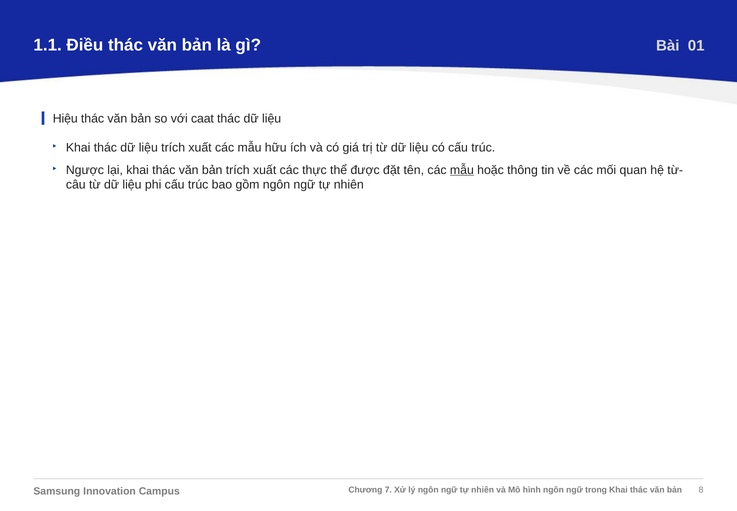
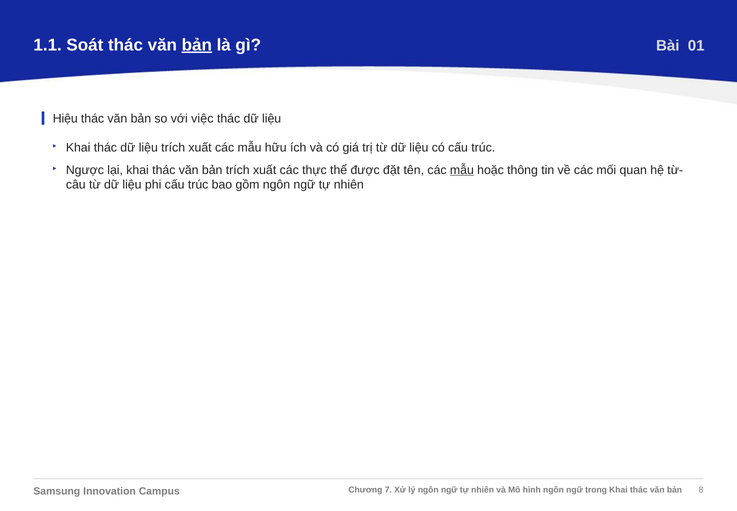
Điều: Điều -> Soát
bản at (197, 45) underline: none -> present
caat: caat -> việc
